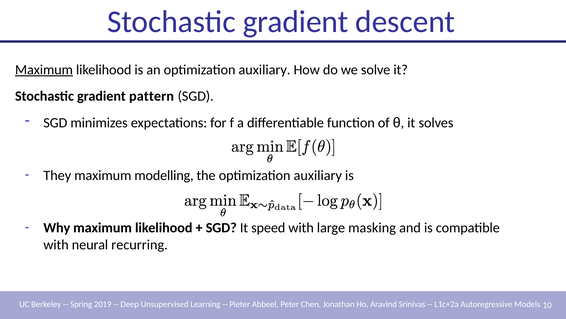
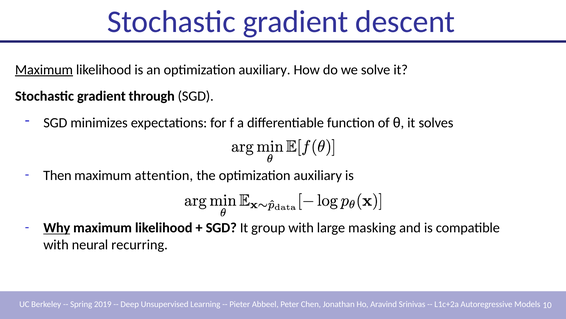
pattern: pattern -> through
They: They -> Then
modelling: modelling -> attention
Why underline: none -> present
speed: speed -> group
